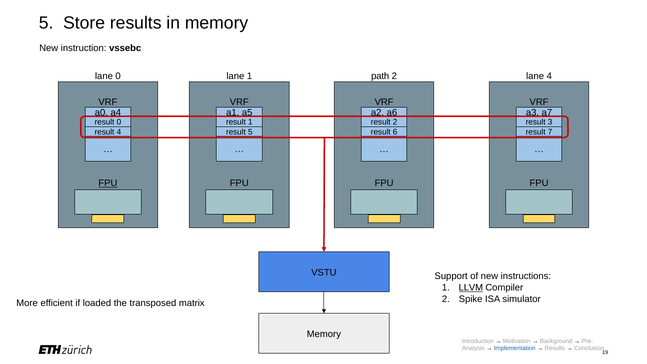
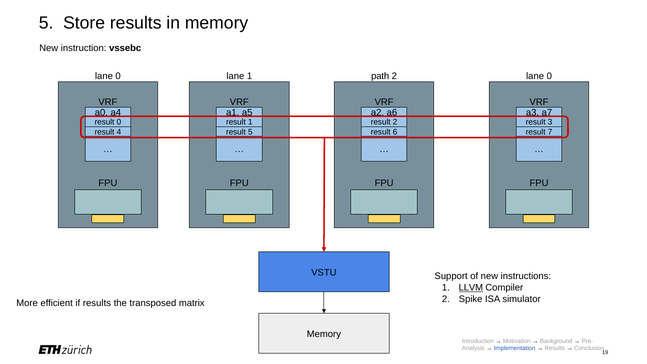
4 at (549, 76): 4 -> 0
FPU at (108, 183) underline: present -> none
if loaded: loaded -> results
